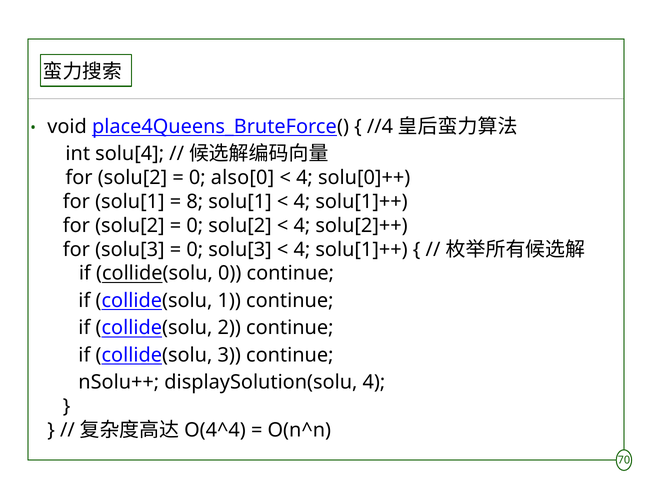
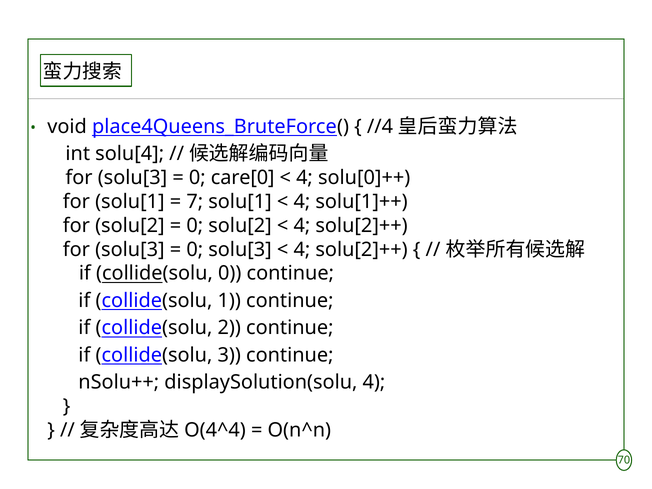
solu[2 at (133, 178): solu[2 -> solu[3
also[0: also[0 -> care[0
8: 8 -> 7
solu[1]++ at (362, 249): solu[1]++ -> solu[2]++
